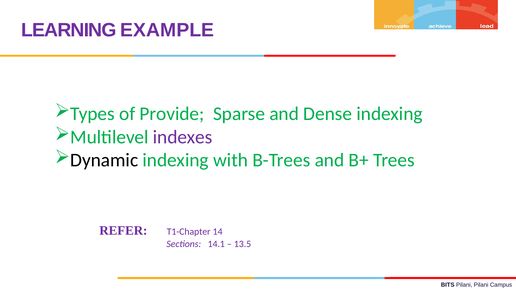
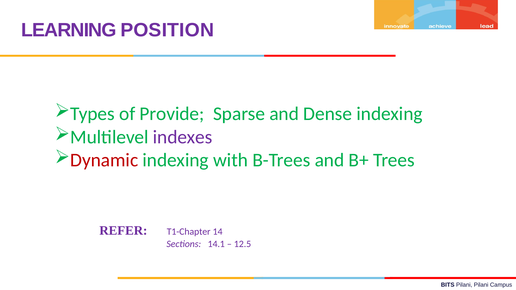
EXAMPLE: EXAMPLE -> POSITION
Dynamic colour: black -> red
13.5: 13.5 -> 12.5
